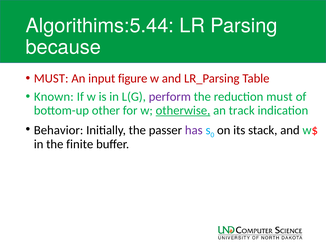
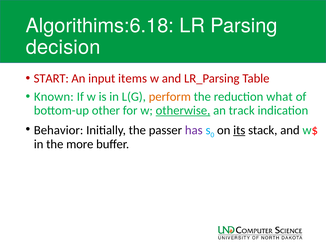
Algorithims:5.44: Algorithims:5.44 -> Algorithims:6.18
because: because -> decision
MUST at (51, 78): MUST -> START
figure: figure -> items
perform colour: purple -> orange
reduction must: must -> what
its underline: none -> present
finite: finite -> more
